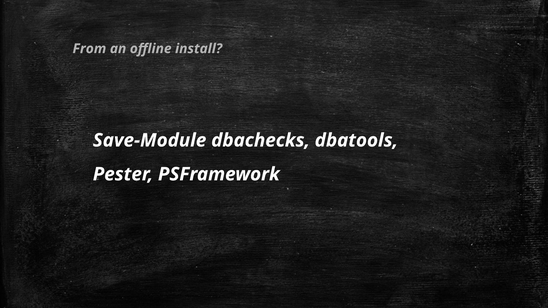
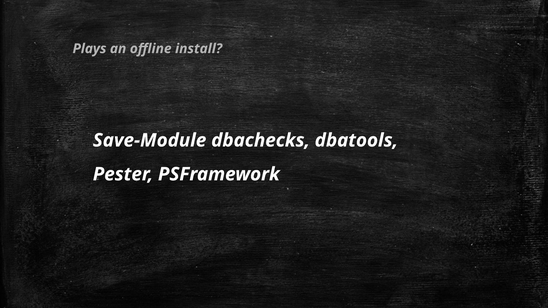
From: From -> Plays
